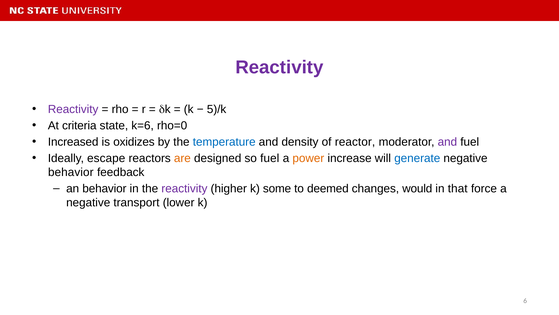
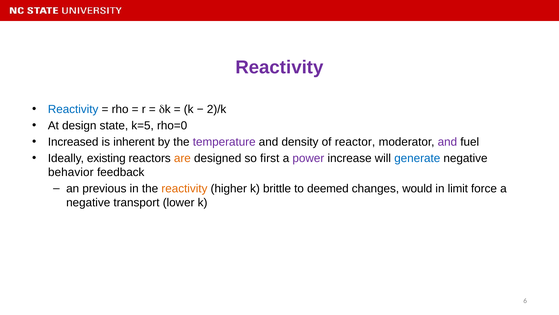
Reactivity at (73, 109) colour: purple -> blue
5)/k: 5)/k -> 2)/k
criteria: criteria -> design
k=6: k=6 -> k=5
oxidizes: oxidizes -> inherent
temperature colour: blue -> purple
escape: escape -> existing
so fuel: fuel -> first
power colour: orange -> purple
an behavior: behavior -> previous
reactivity at (184, 188) colour: purple -> orange
some: some -> brittle
that: that -> limit
